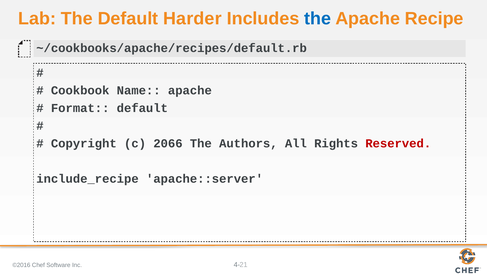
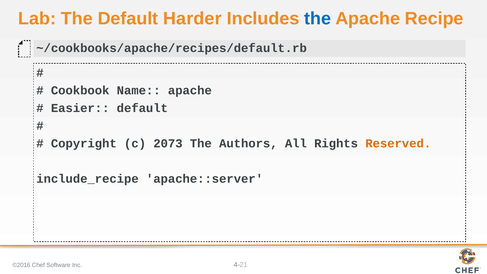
Format: Format -> Easier
2066: 2066 -> 2073
Reserved colour: red -> orange
